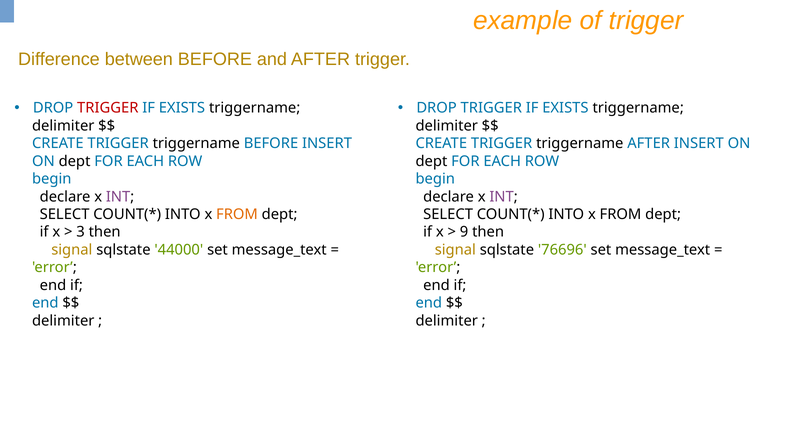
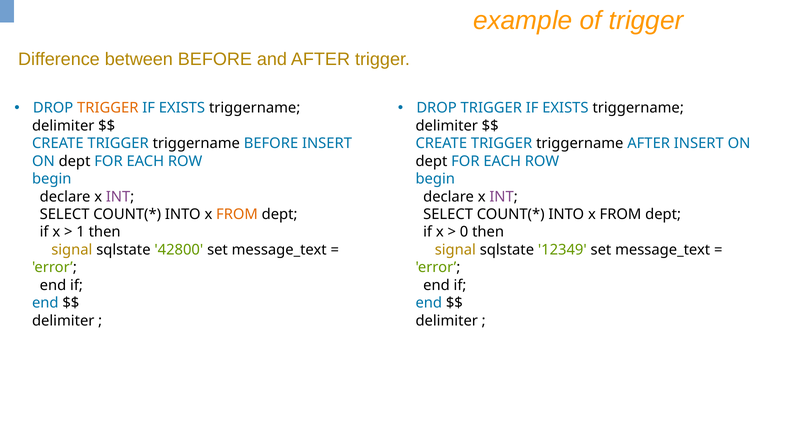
TRIGGER at (108, 108) colour: red -> orange
3: 3 -> 1
9: 9 -> 0
44000: 44000 -> 42800
76696: 76696 -> 12349
